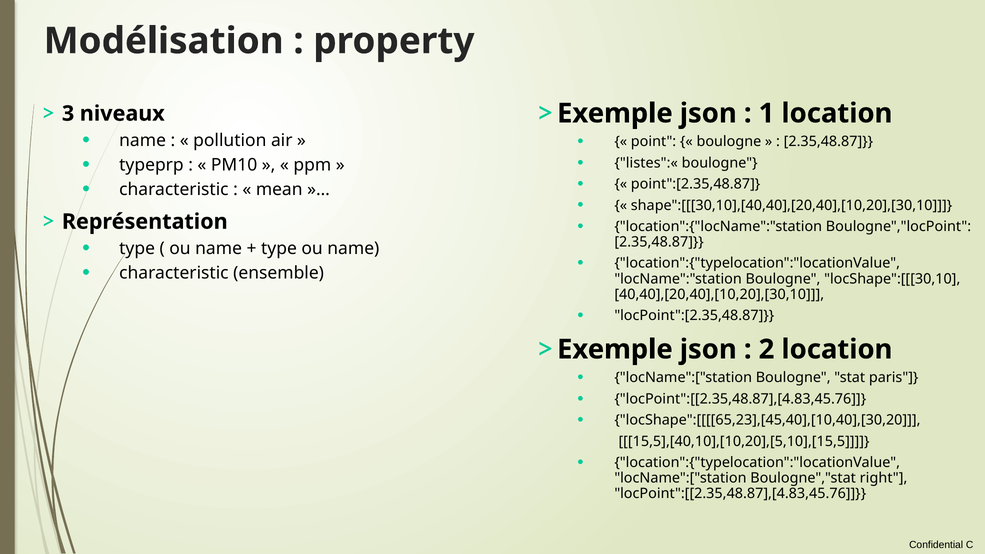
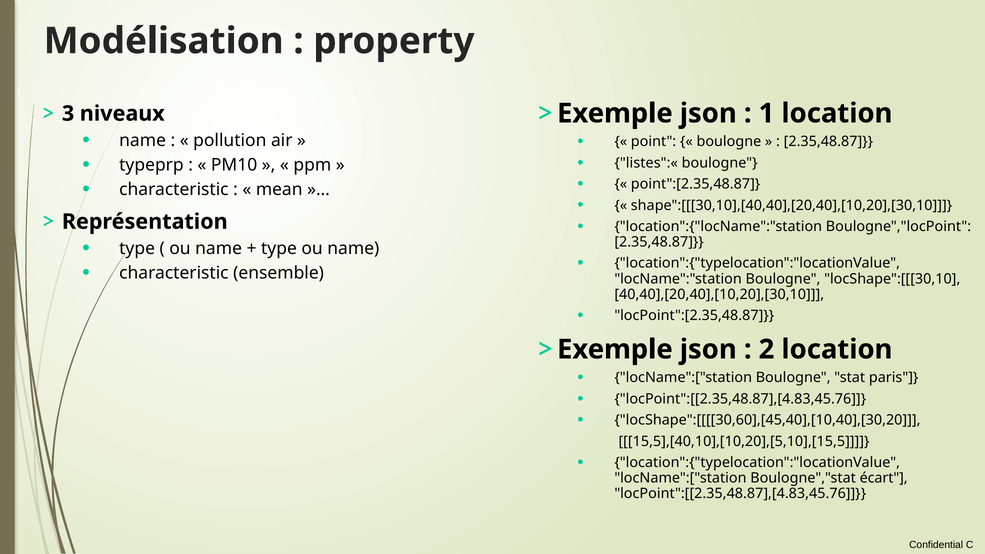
locShape":[[[[65,23],[45,40],[10,40],[30,20: locShape":[[[[65,23],[45,40],[10,40],[30,20 -> locShape":[[[[30,60],[45,40],[10,40],[30,20
right: right -> écart
